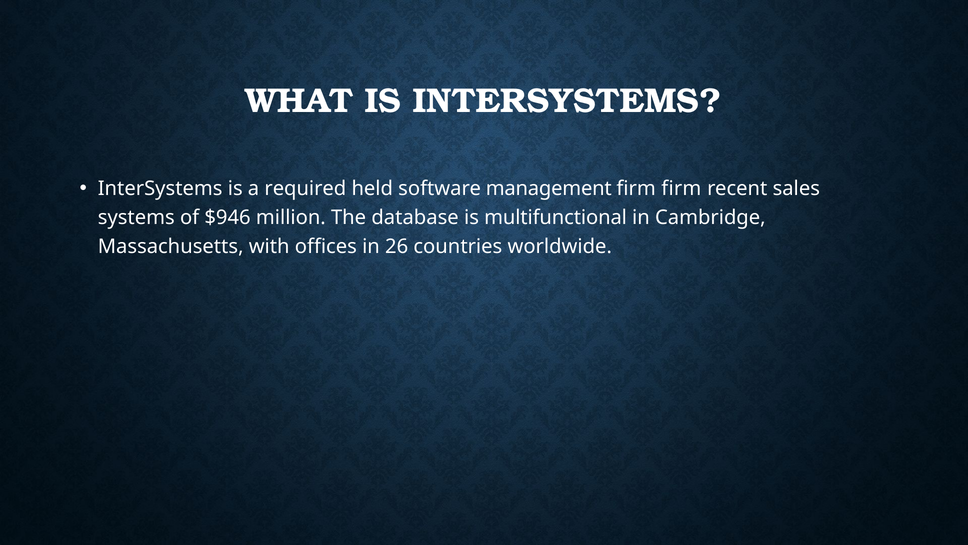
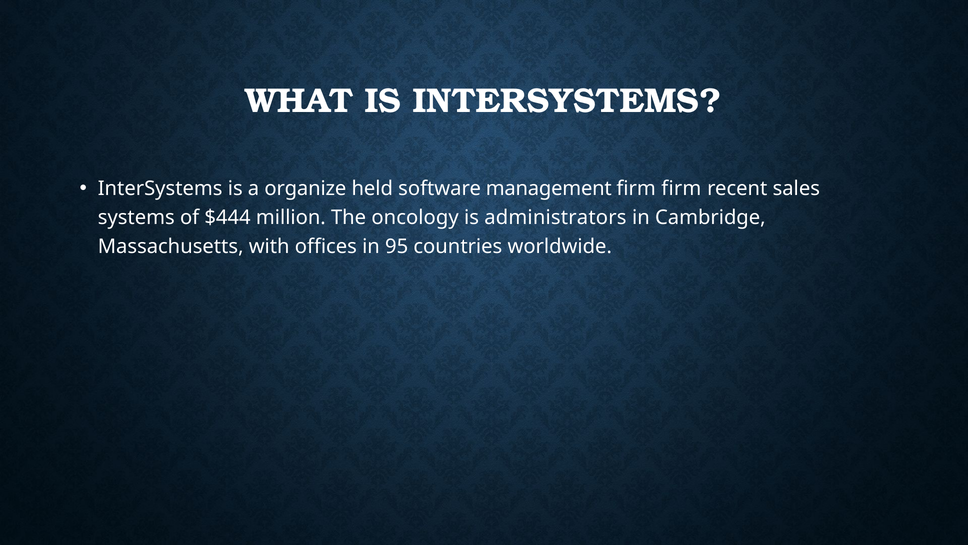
required: required -> organize
$946: $946 -> $444
database: database -> oncology
multifunctional: multifunctional -> administrators
26: 26 -> 95
